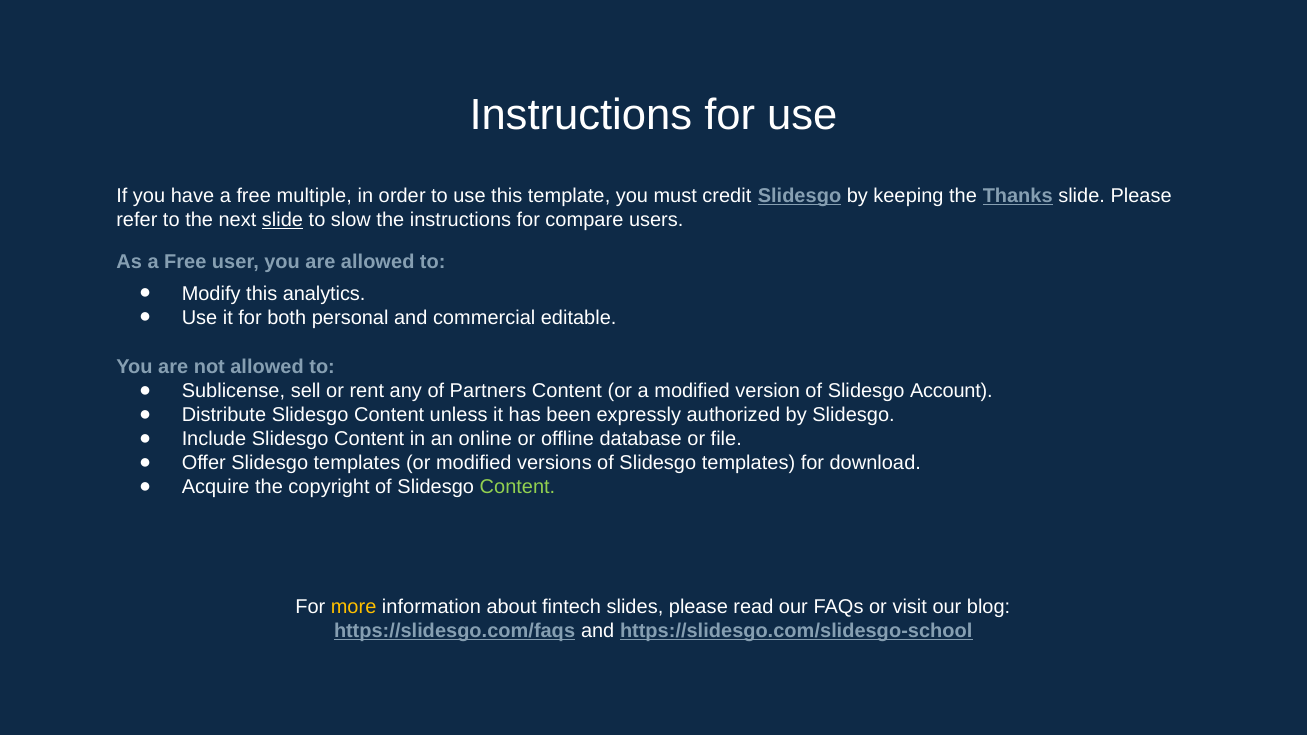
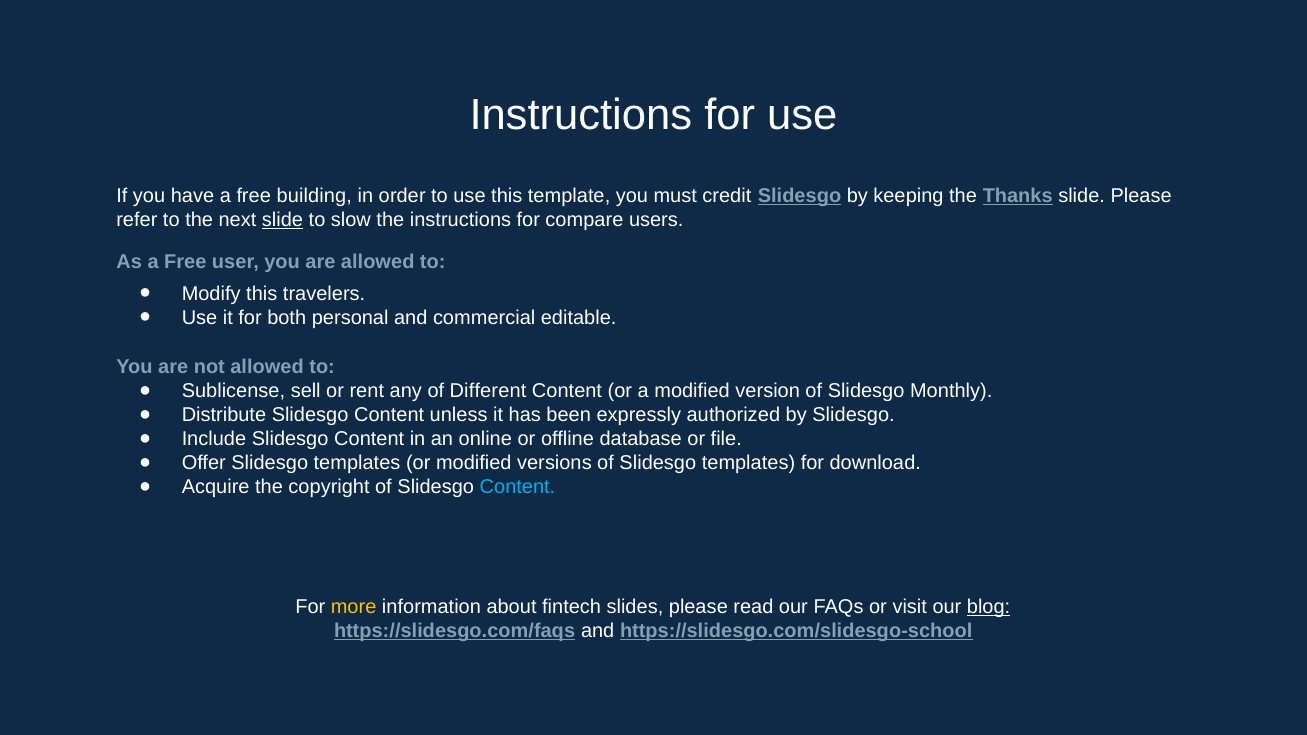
multiple: multiple -> building
analytics: analytics -> travelers
Partners: Partners -> Different
Account: Account -> Monthly
Content at (517, 487) colour: light green -> light blue
blog underline: none -> present
